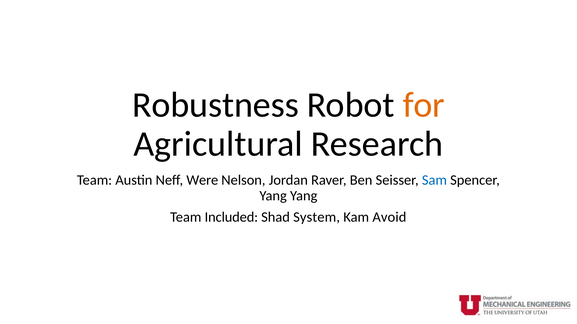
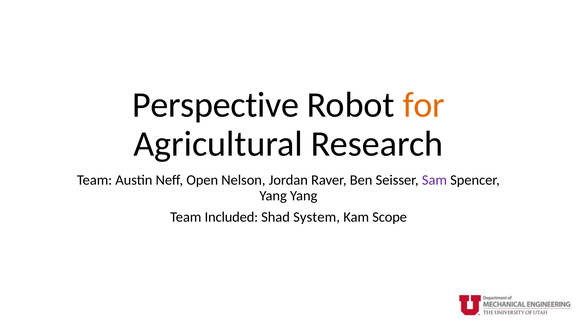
Robustness: Robustness -> Perspective
Were: Were -> Open
Sam colour: blue -> purple
Avoid: Avoid -> Scope
